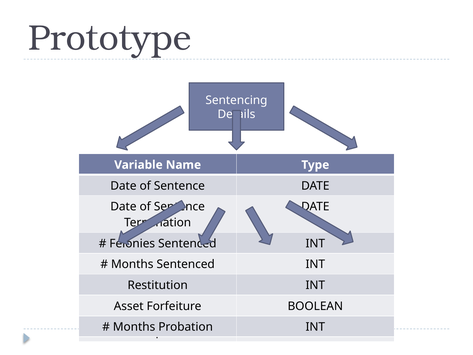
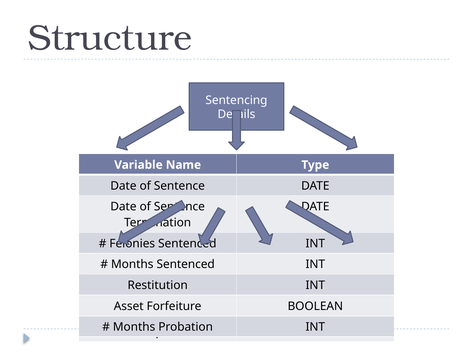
Prototype: Prototype -> Structure
